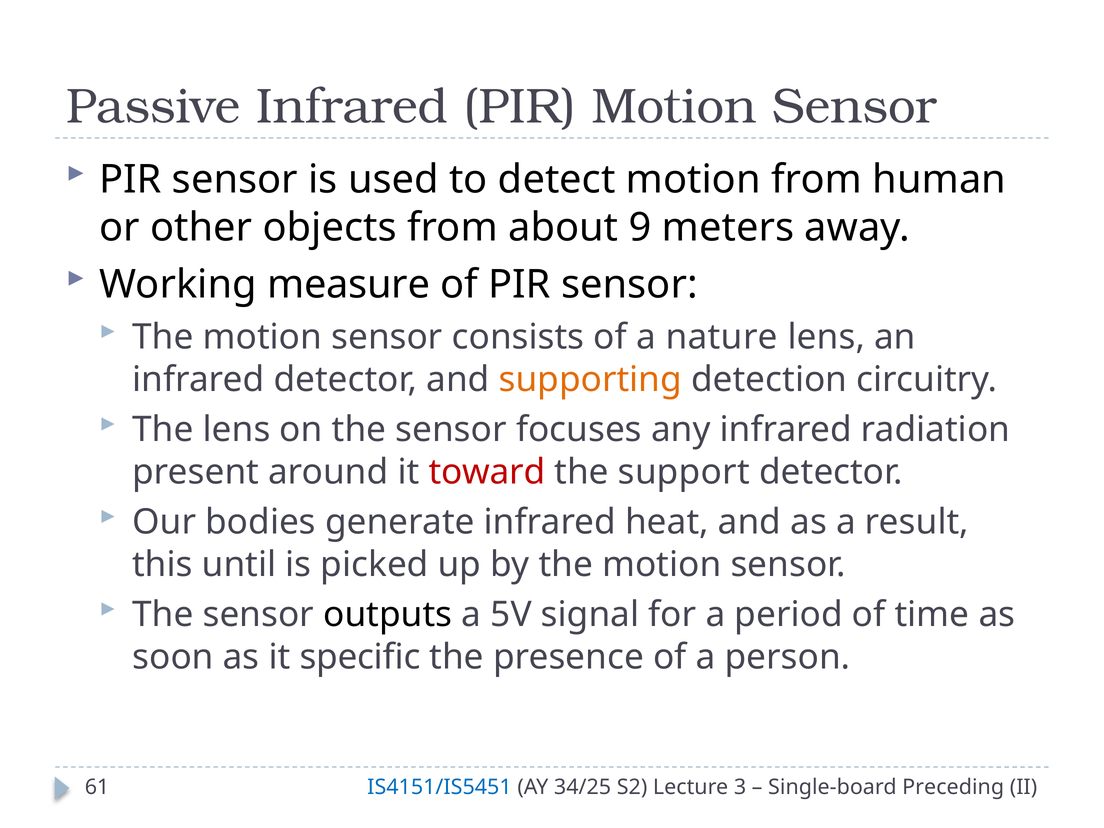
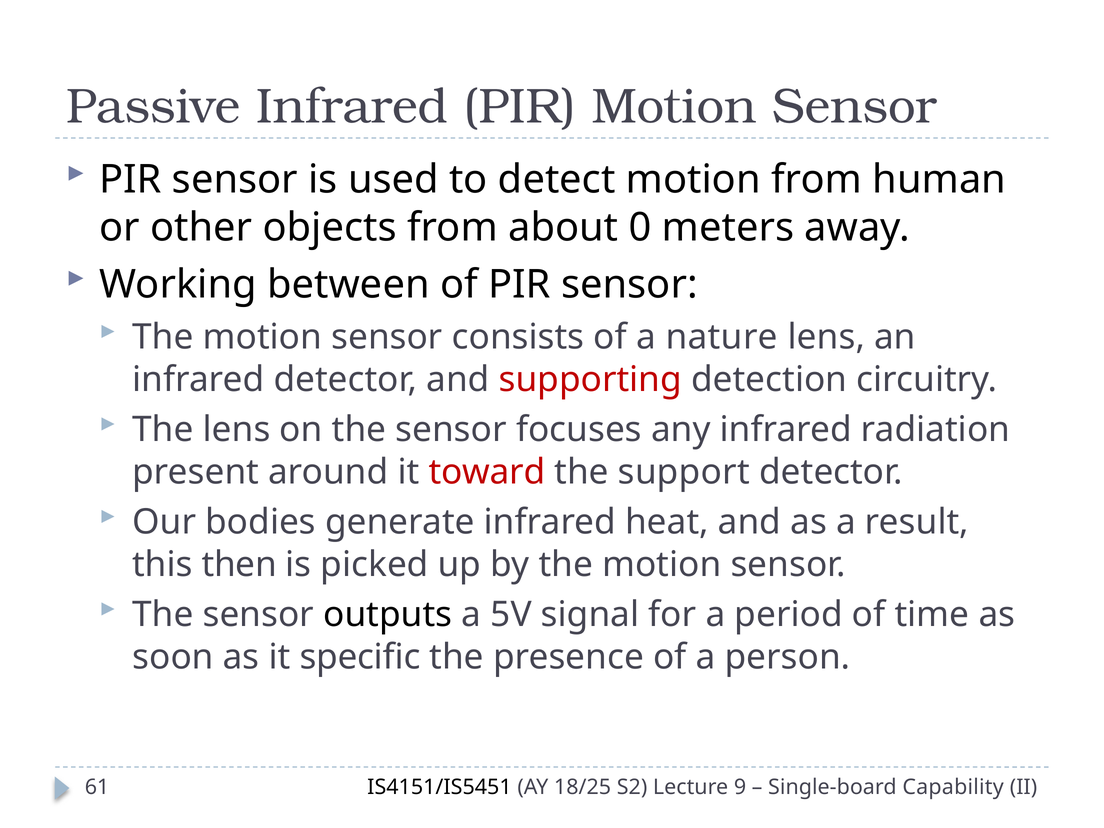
9: 9 -> 0
measure: measure -> between
supporting colour: orange -> red
until: until -> then
IS4151/IS5451 colour: blue -> black
34/25: 34/25 -> 18/25
3: 3 -> 9
Preceding: Preceding -> Capability
